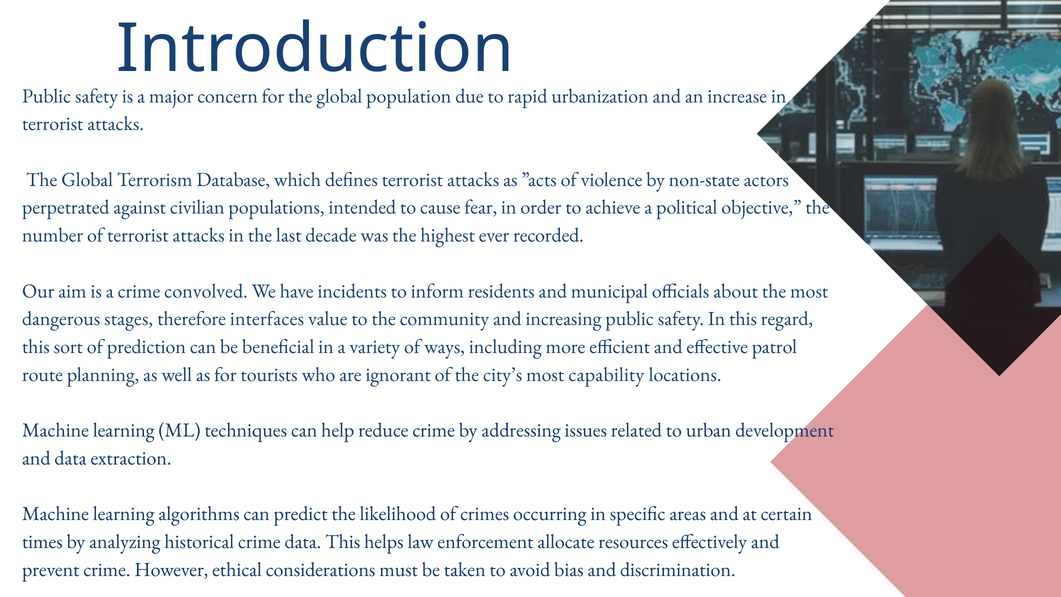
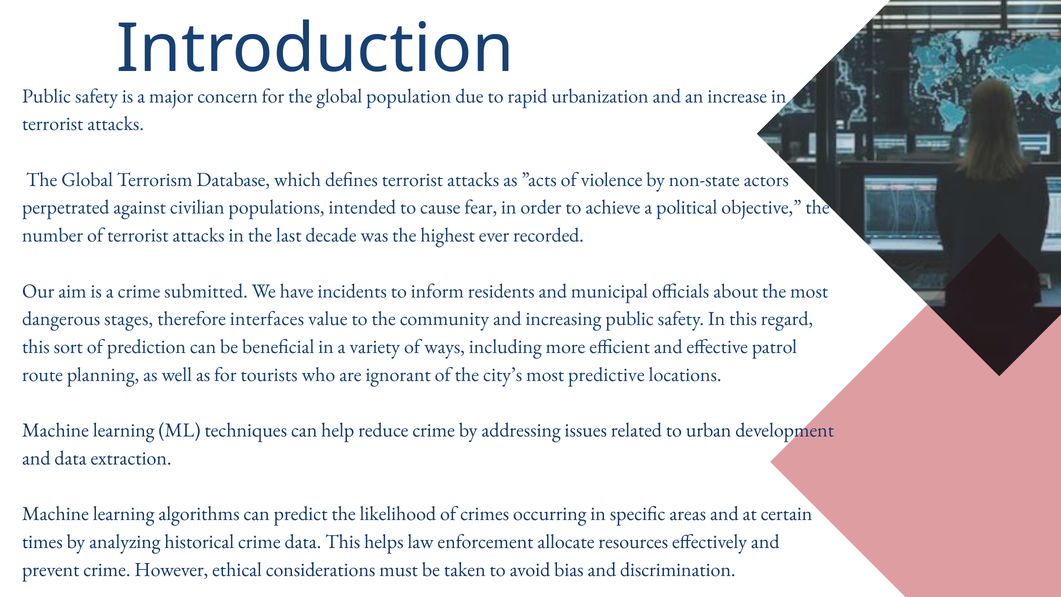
convolved: convolved -> submitted
capability: capability -> predictive
